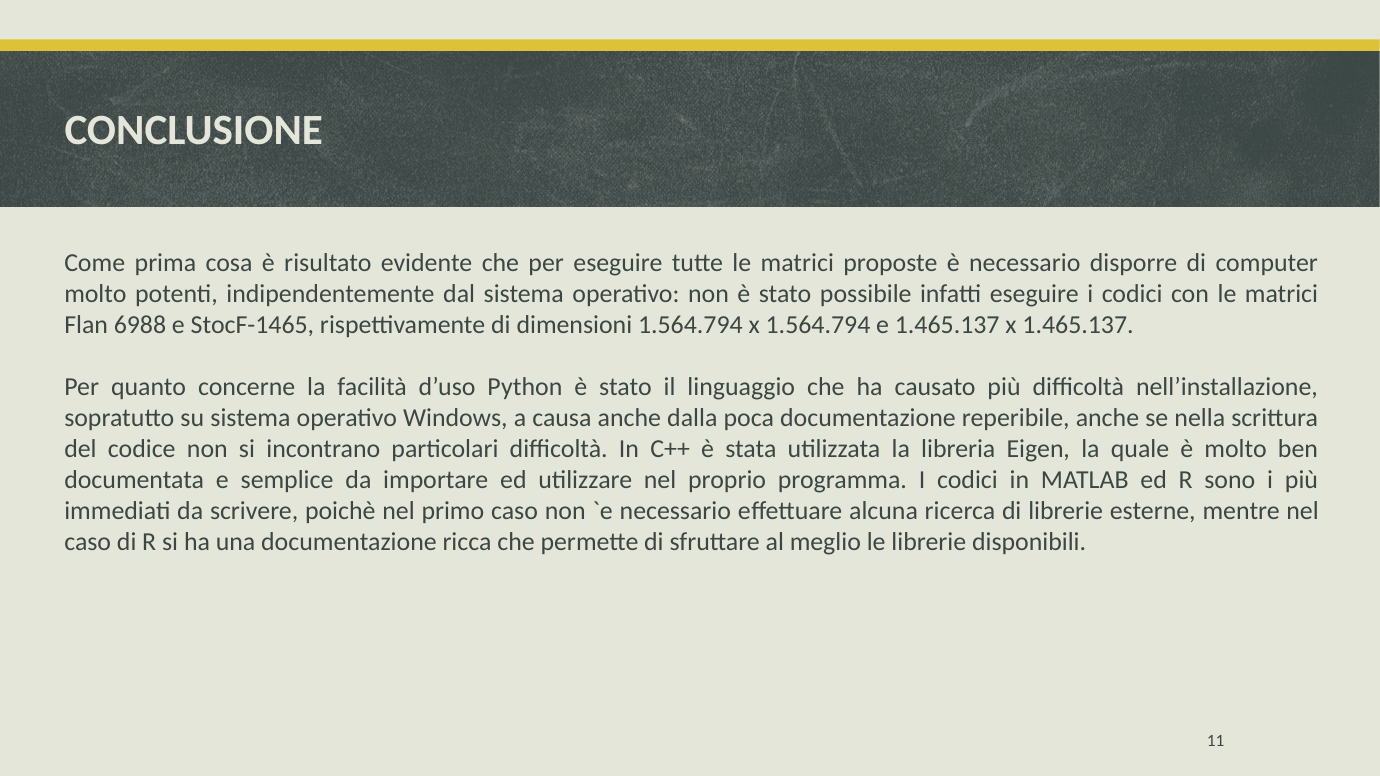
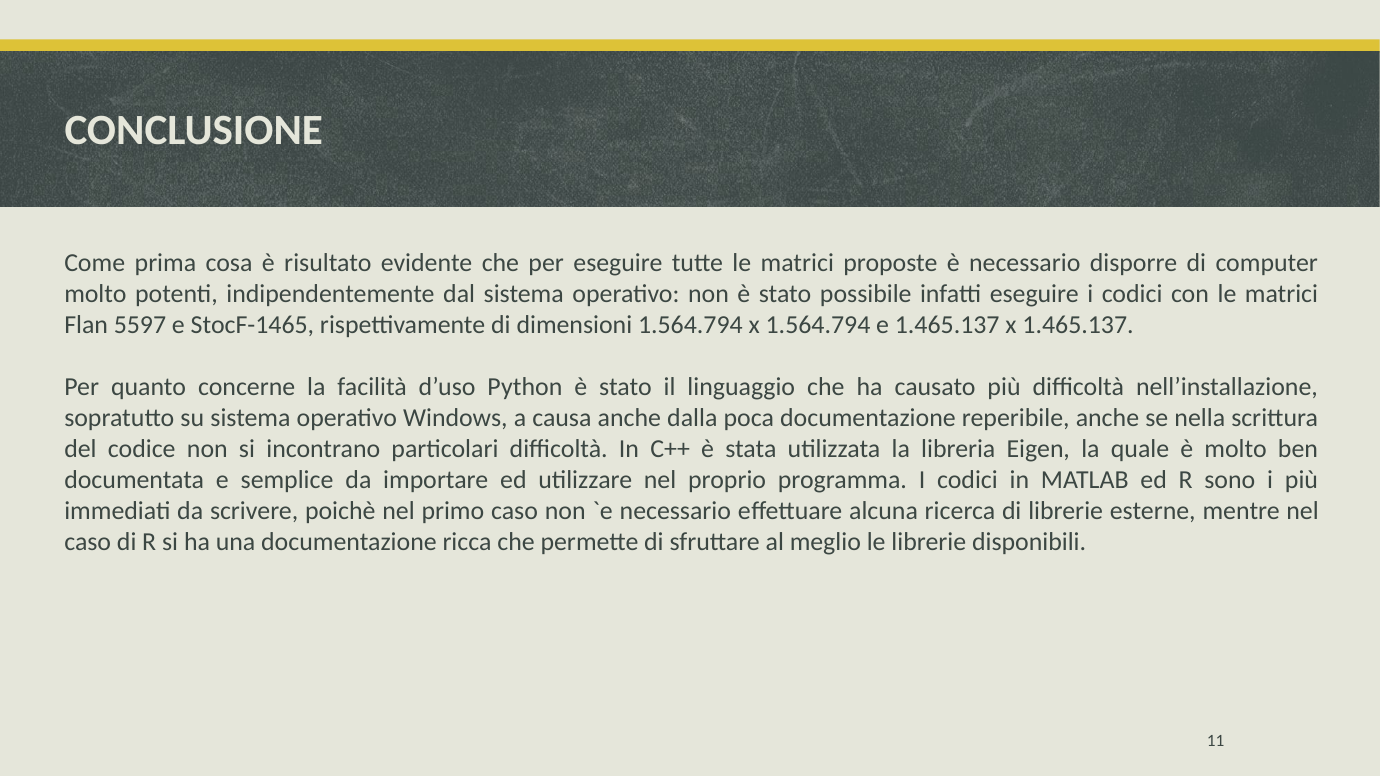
6988: 6988 -> 5597
